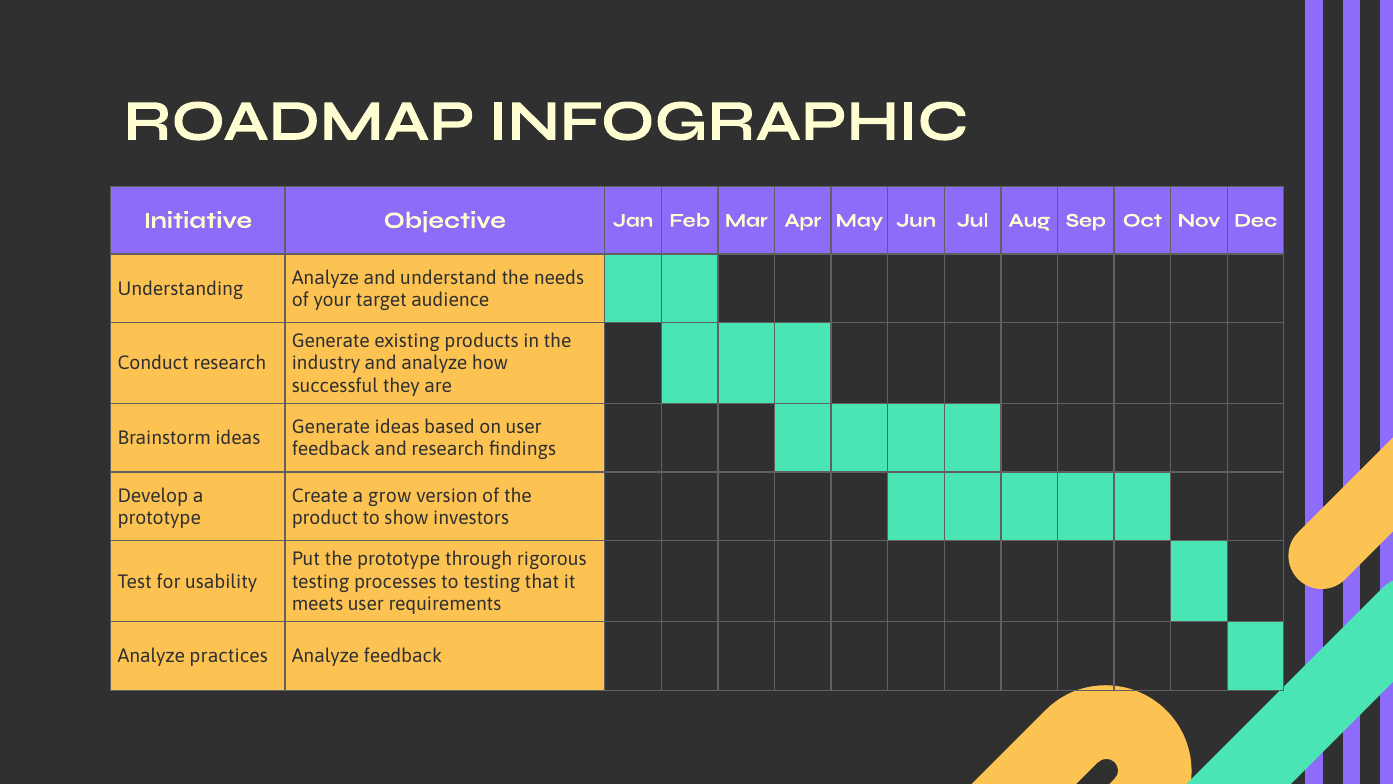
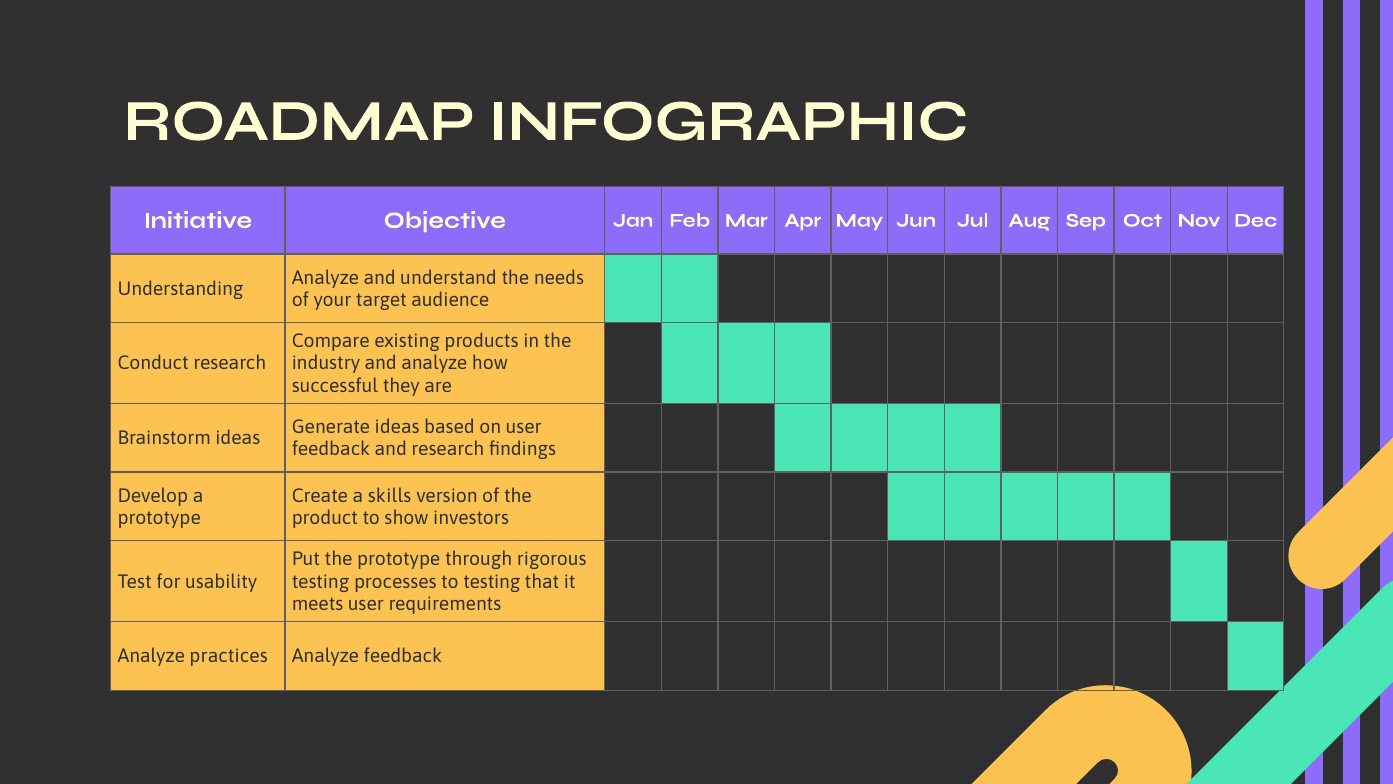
Generate at (331, 341): Generate -> Compare
grow: grow -> skills
